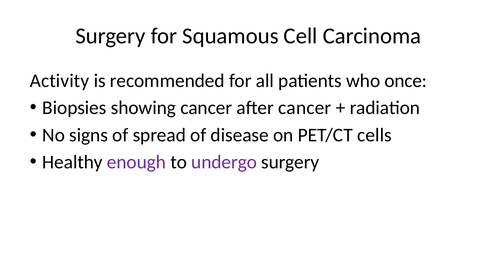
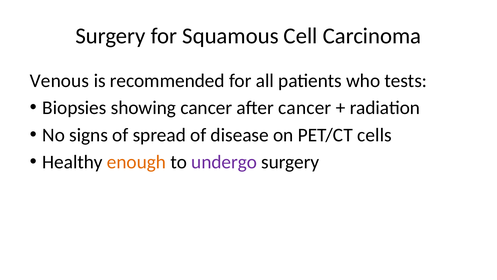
Activity: Activity -> Venous
once: once -> tests
enough colour: purple -> orange
